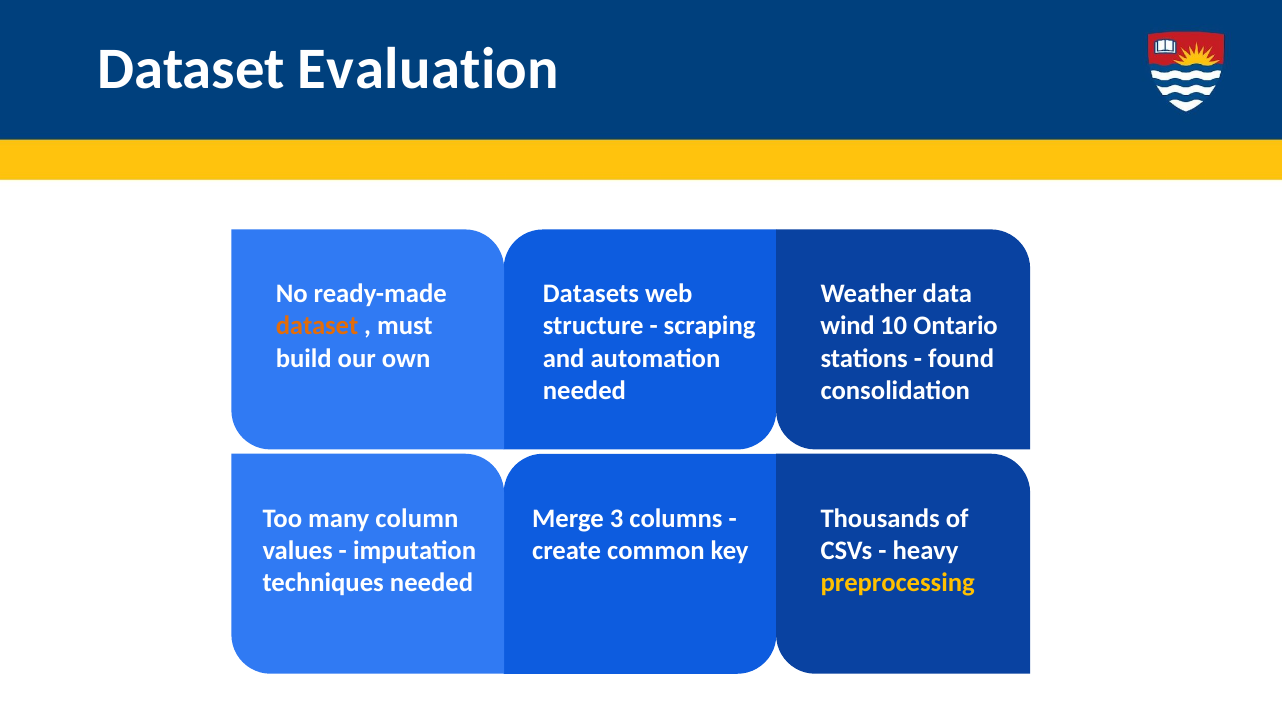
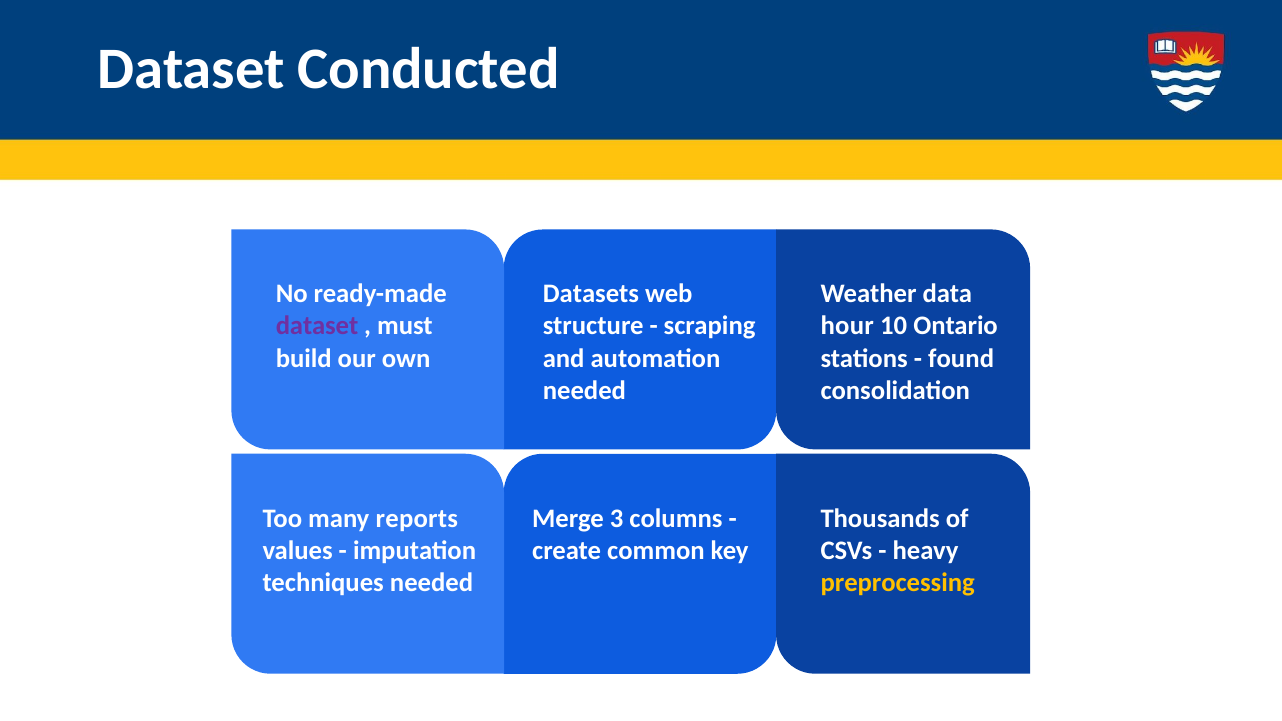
Evaluation: Evaluation -> Conducted
dataset at (317, 326) colour: orange -> purple
wind: wind -> hour
column: column -> reports
